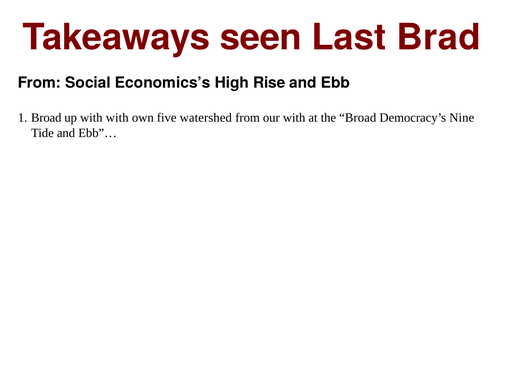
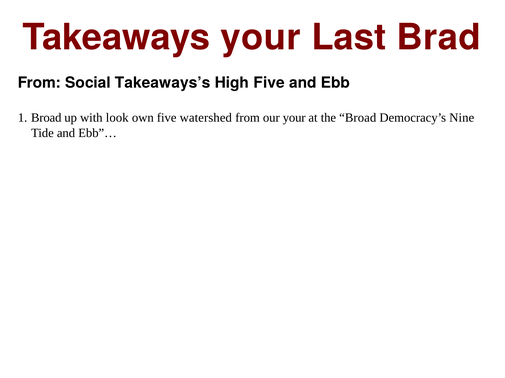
Takeaways seen: seen -> your
Economics’s: Economics’s -> Takeaways’s
High Rise: Rise -> Five
with with: with -> look
our with: with -> your
